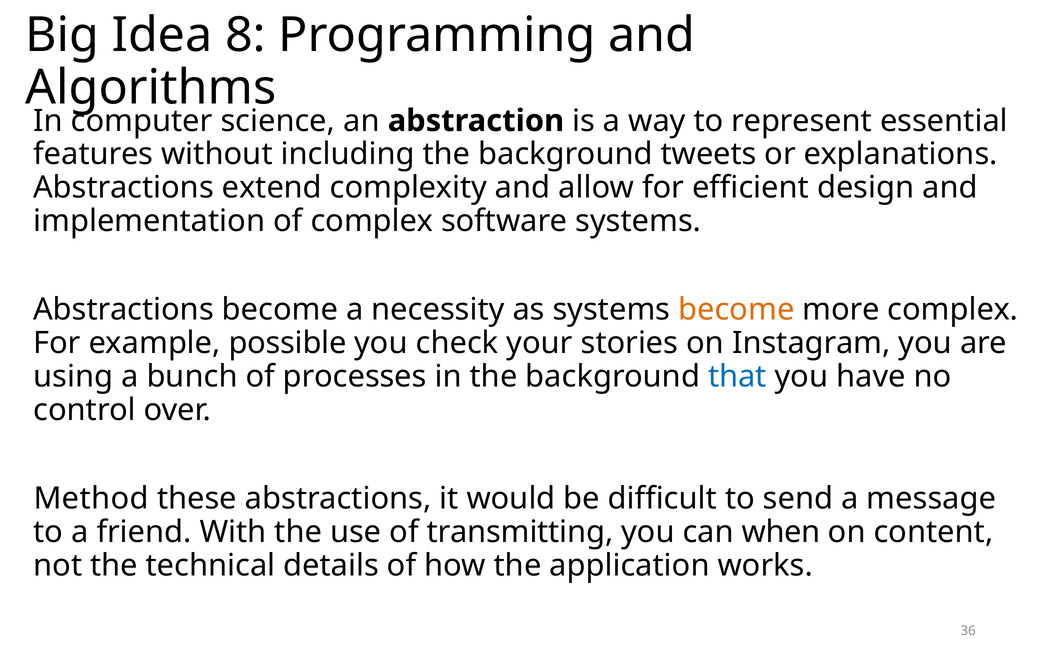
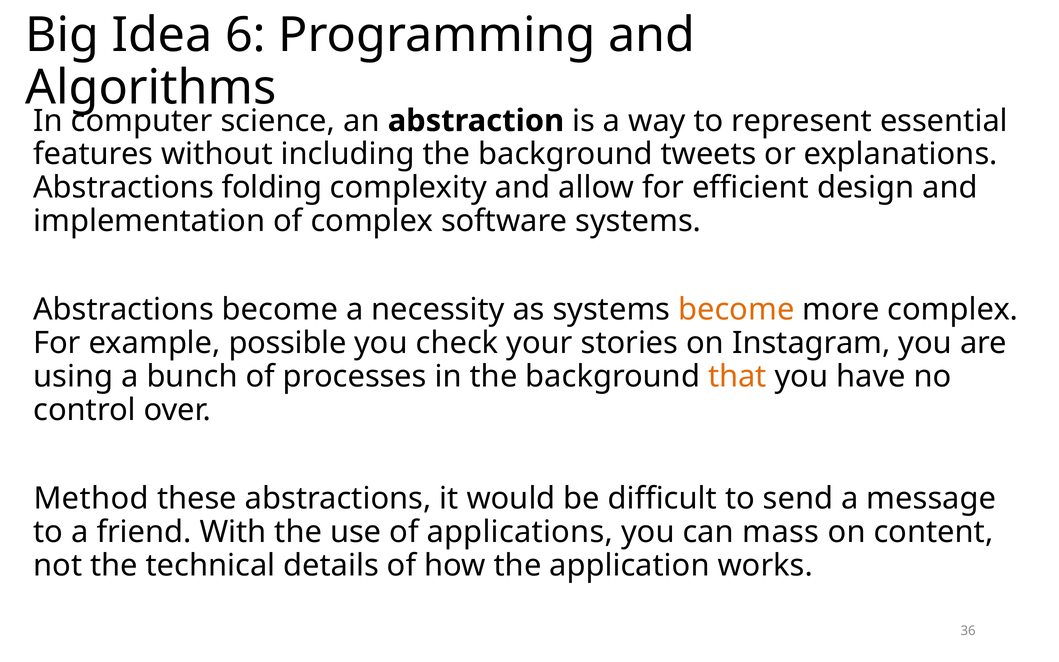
8: 8 -> 6
extend: extend -> folding
that colour: blue -> orange
transmitting: transmitting -> applications
when: when -> mass
